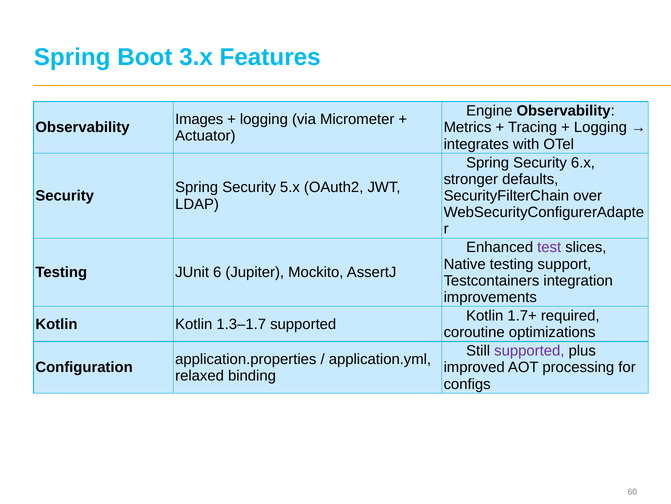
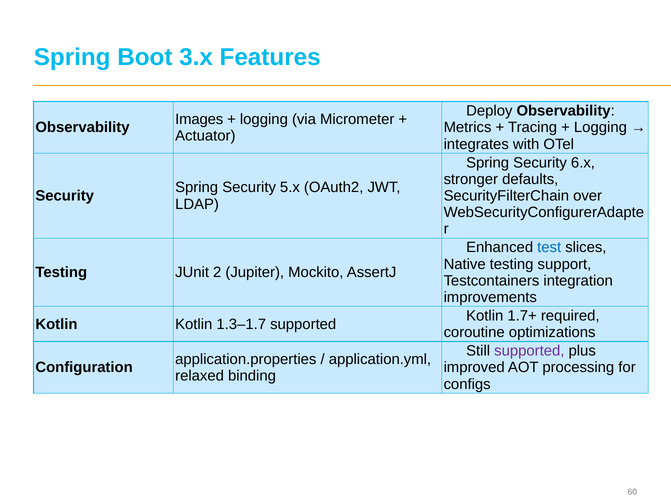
Engine: Engine -> Deploy
test colour: purple -> blue
6: 6 -> 2
